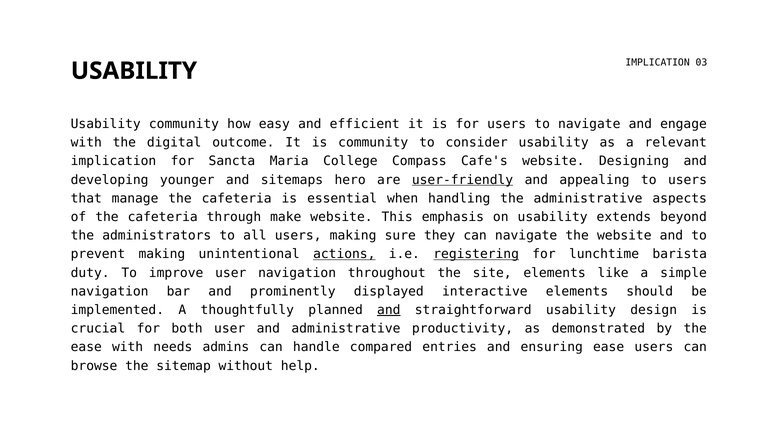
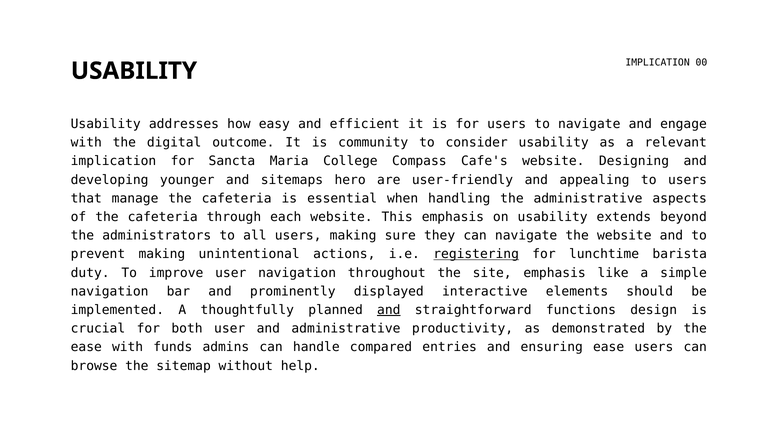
03: 03 -> 00
Usability community: community -> addresses
user-friendly underline: present -> none
make: make -> each
actions underline: present -> none
site elements: elements -> emphasis
straightforward usability: usability -> functions
needs: needs -> funds
